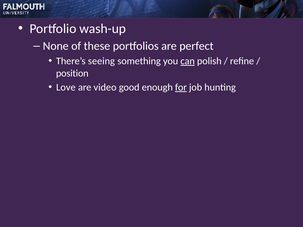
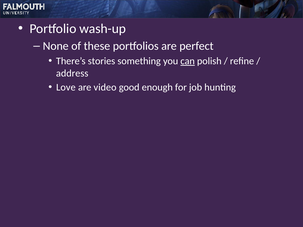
seeing: seeing -> stories
position: position -> address
for underline: present -> none
